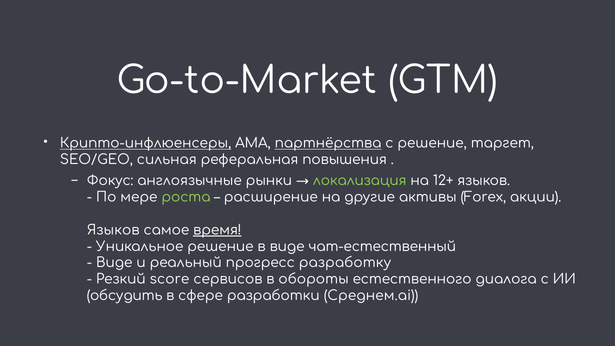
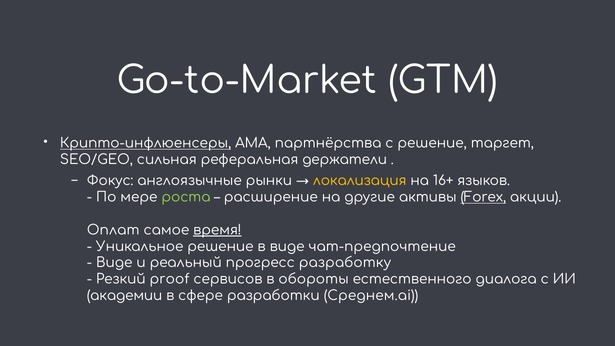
партнёрства underline: present -> none
повышения: повышения -> держатели
локализация colour: light green -> yellow
12+: 12+ -> 16+
Forex underline: none -> present
Языков at (113, 230): Языков -> Оплат
чат-естественный: чат-естественный -> чат-предпочтение
score: score -> proof
обсудить: обсудить -> академии
